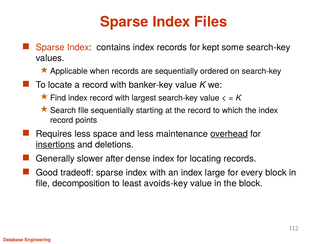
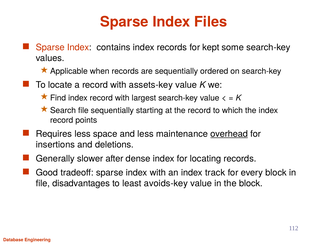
banker-key: banker-key -> assets-key
insertions underline: present -> none
large: large -> track
decomposition: decomposition -> disadvantages
